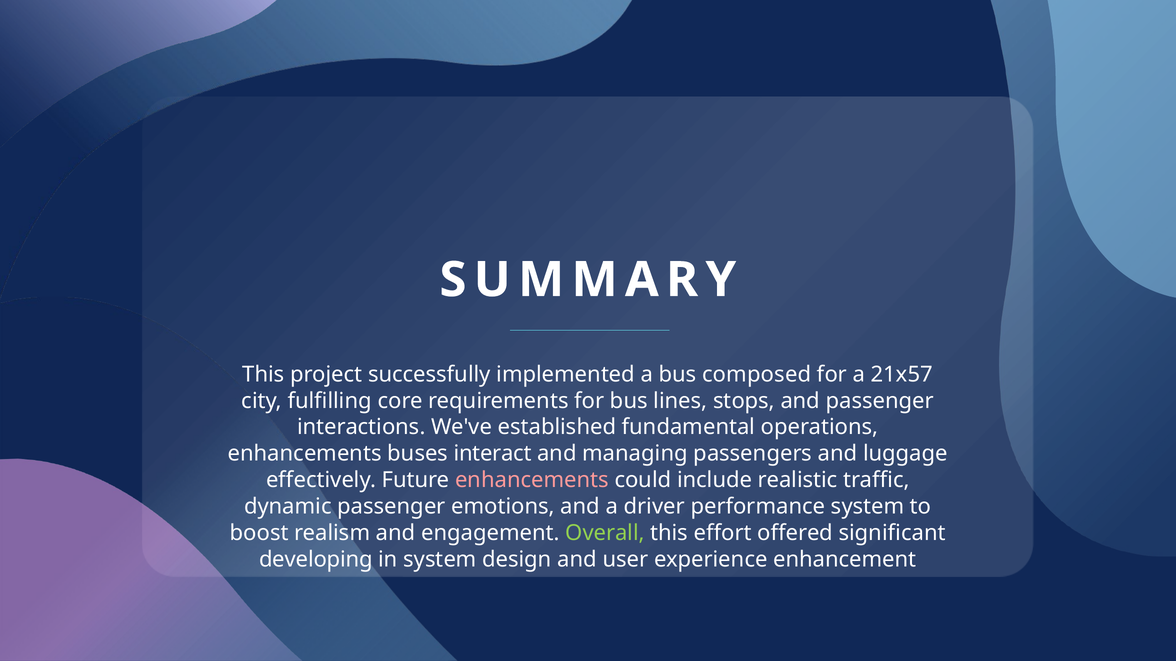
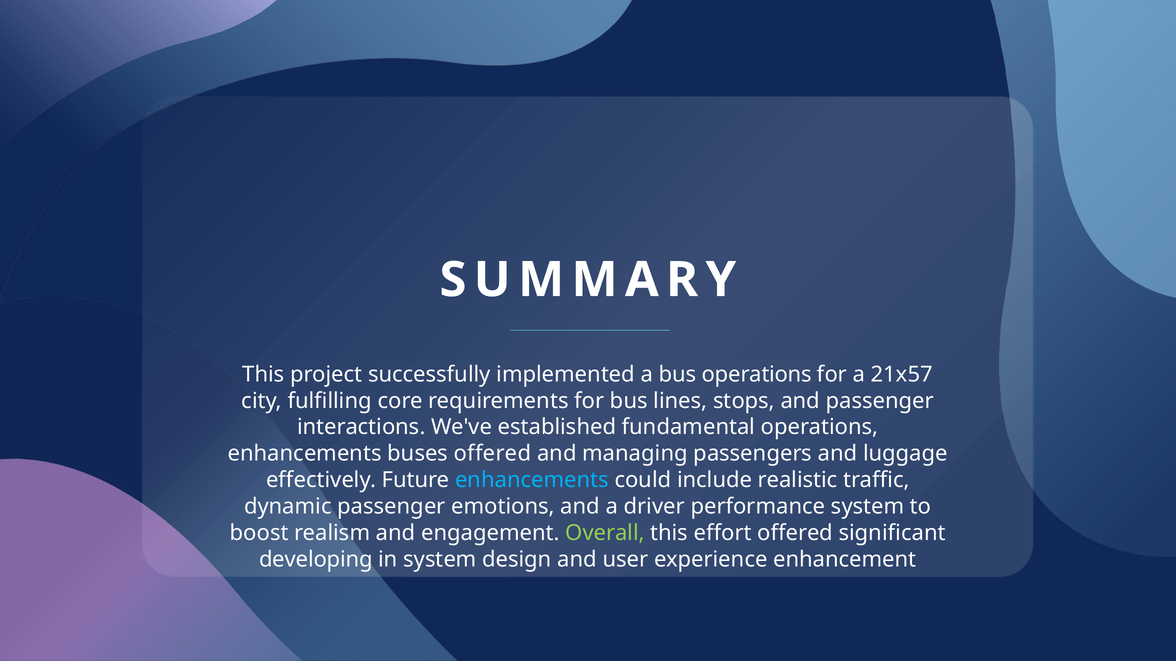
bus composed: composed -> operations
buses interact: interact -> offered
enhancements at (532, 480) colour: pink -> light blue
